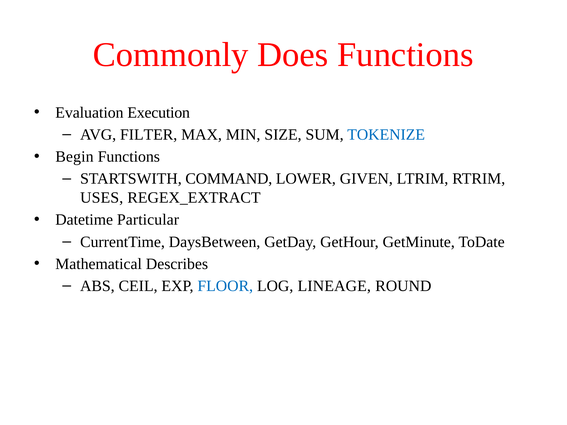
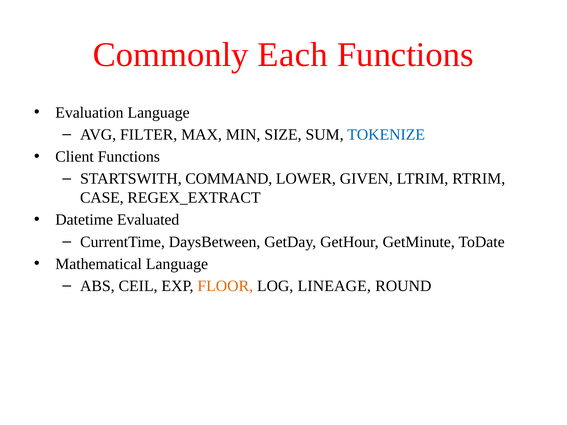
Does: Does -> Each
Evaluation Execution: Execution -> Language
Begin: Begin -> Client
USES: USES -> CASE
Particular: Particular -> Evaluated
Mathematical Describes: Describes -> Language
FLOOR colour: blue -> orange
